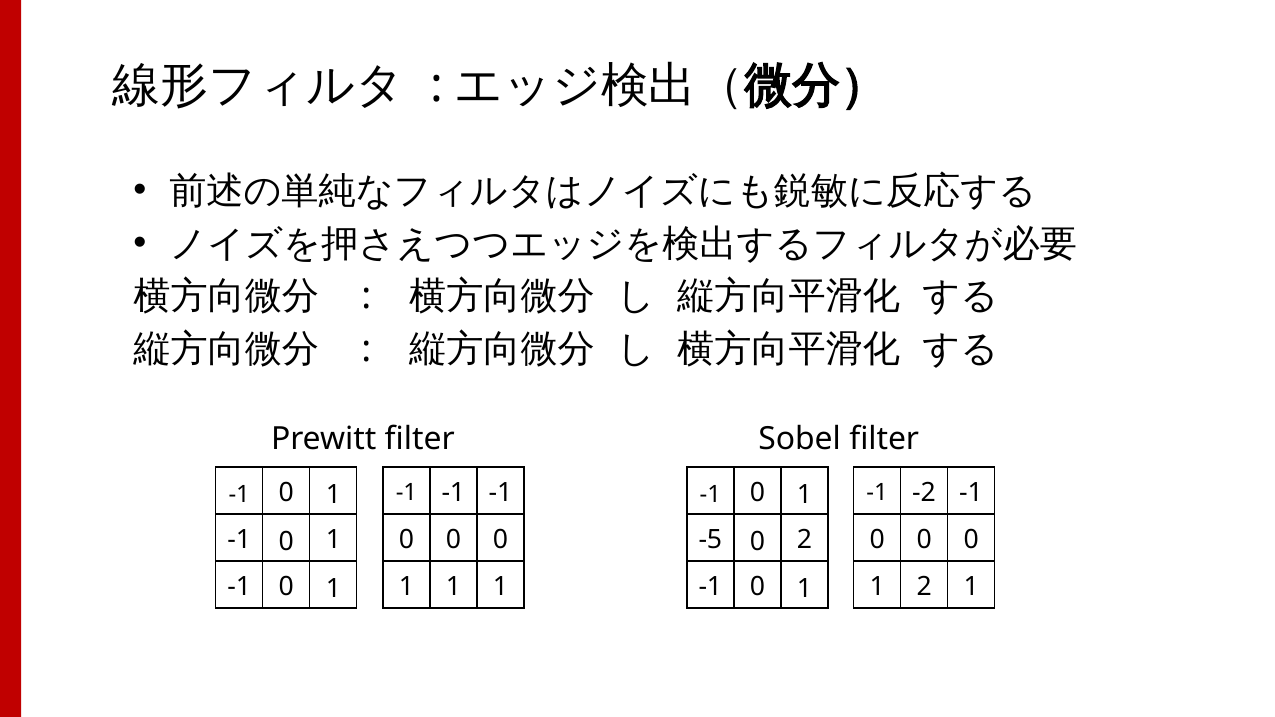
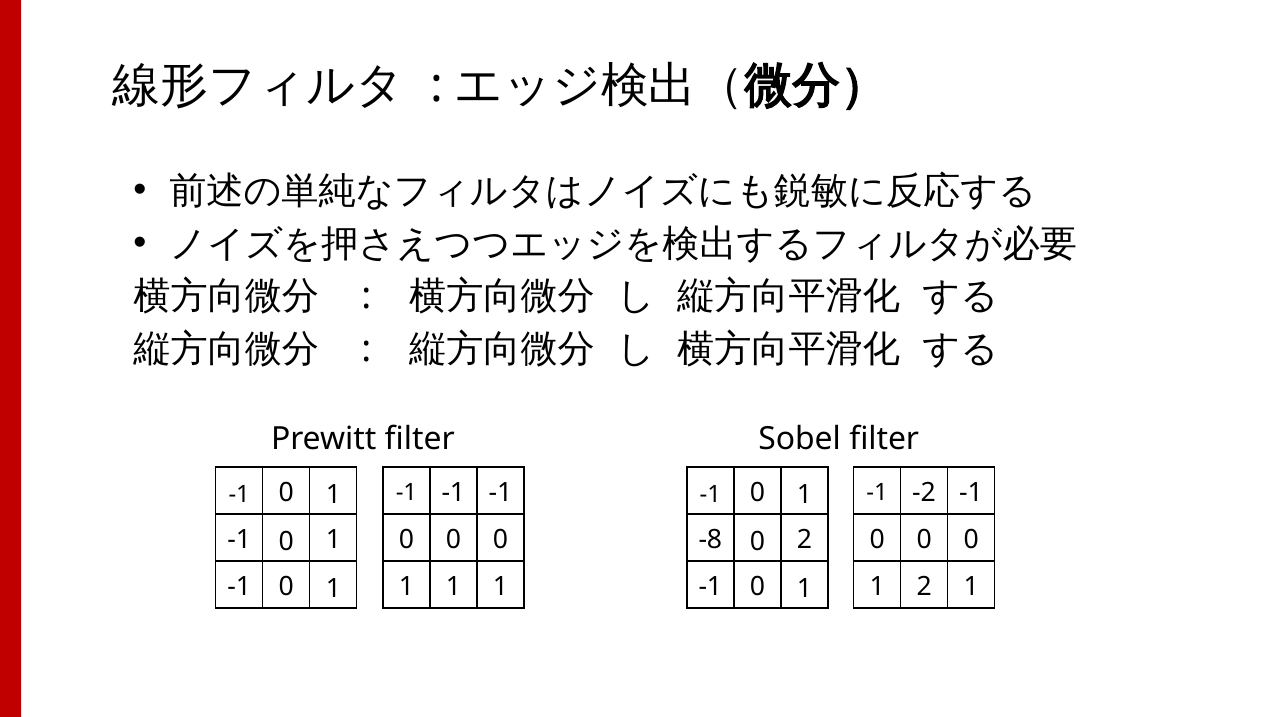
-5: -5 -> -8
